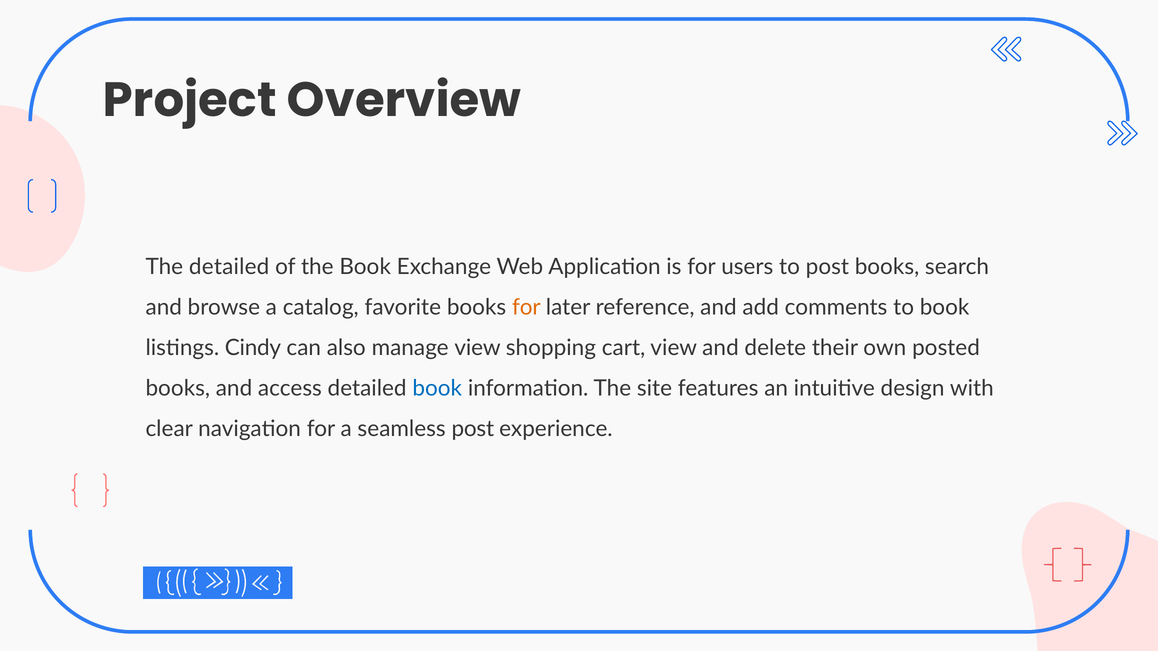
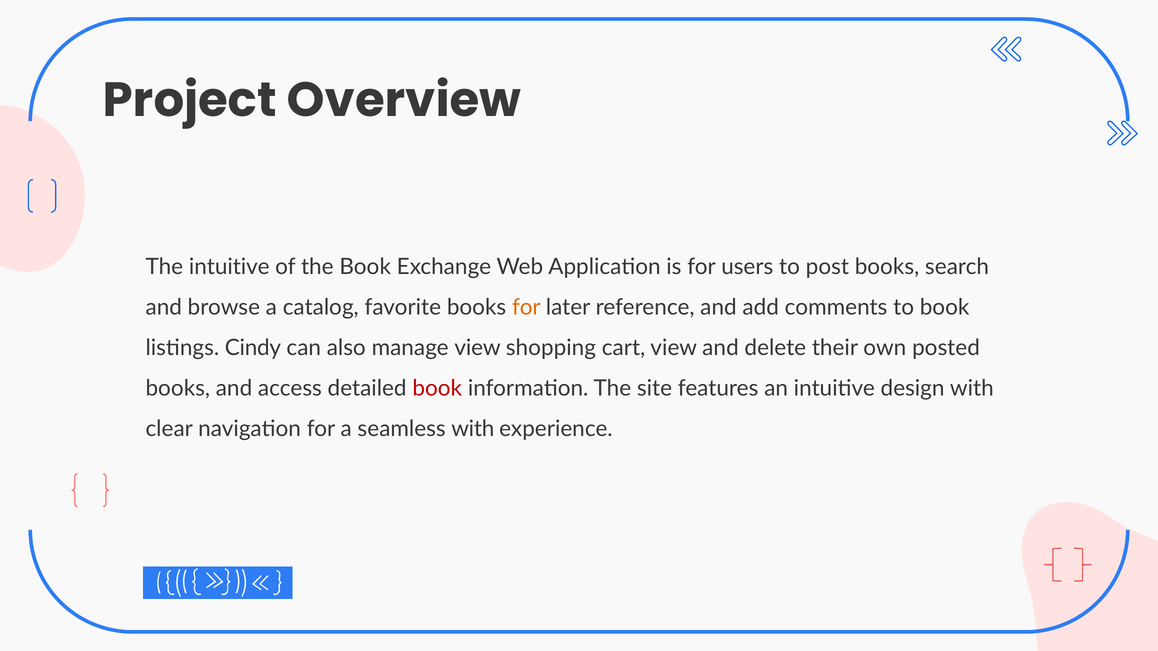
The detailed: detailed -> intuitive
book at (437, 388) colour: blue -> red
seamless post: post -> with
